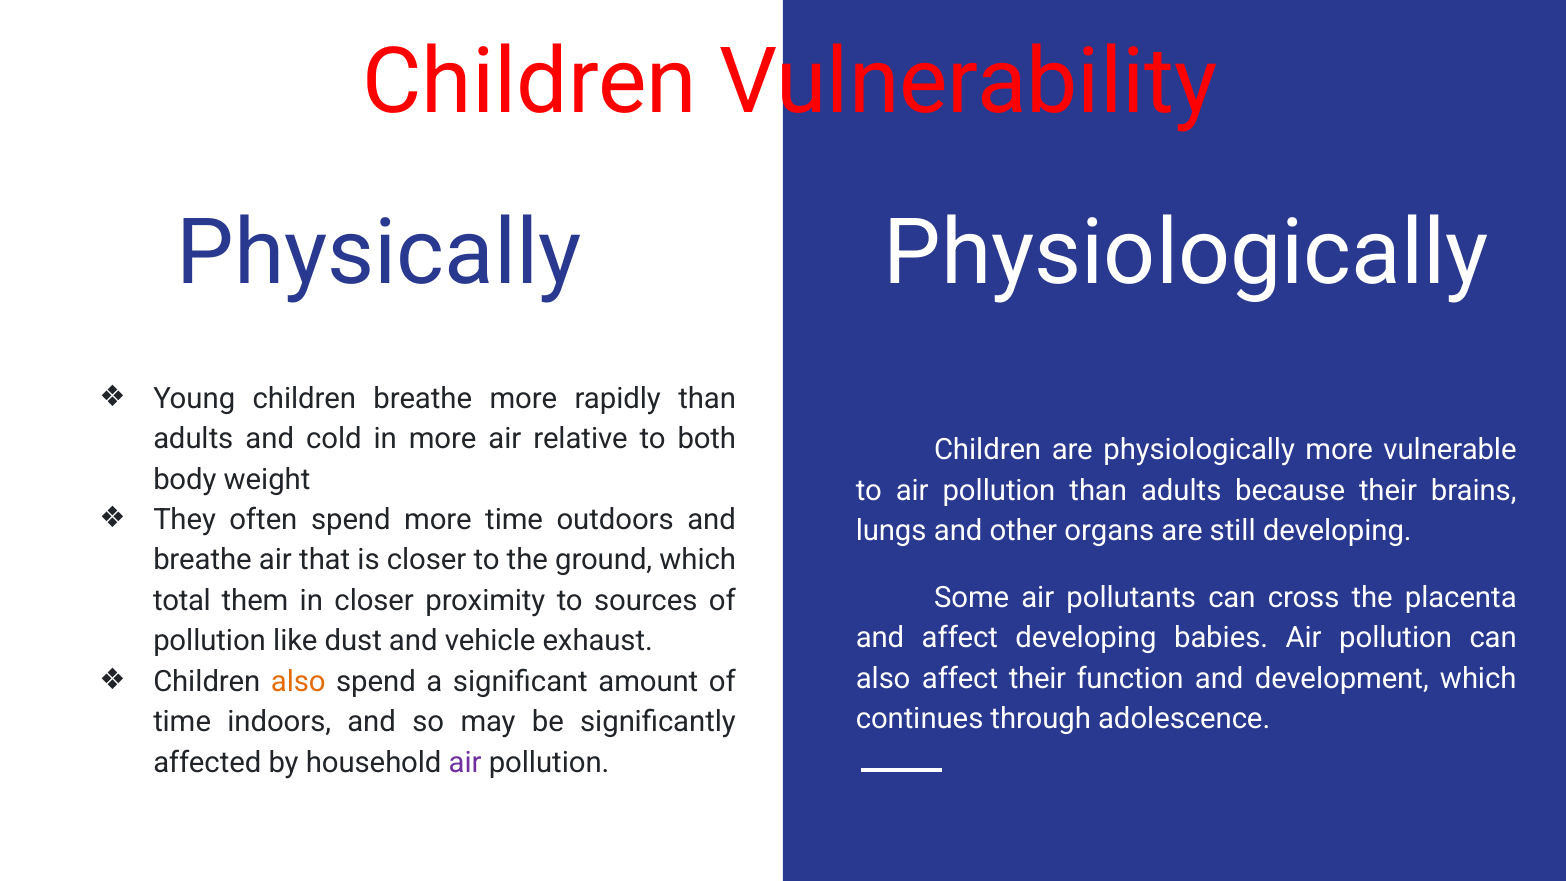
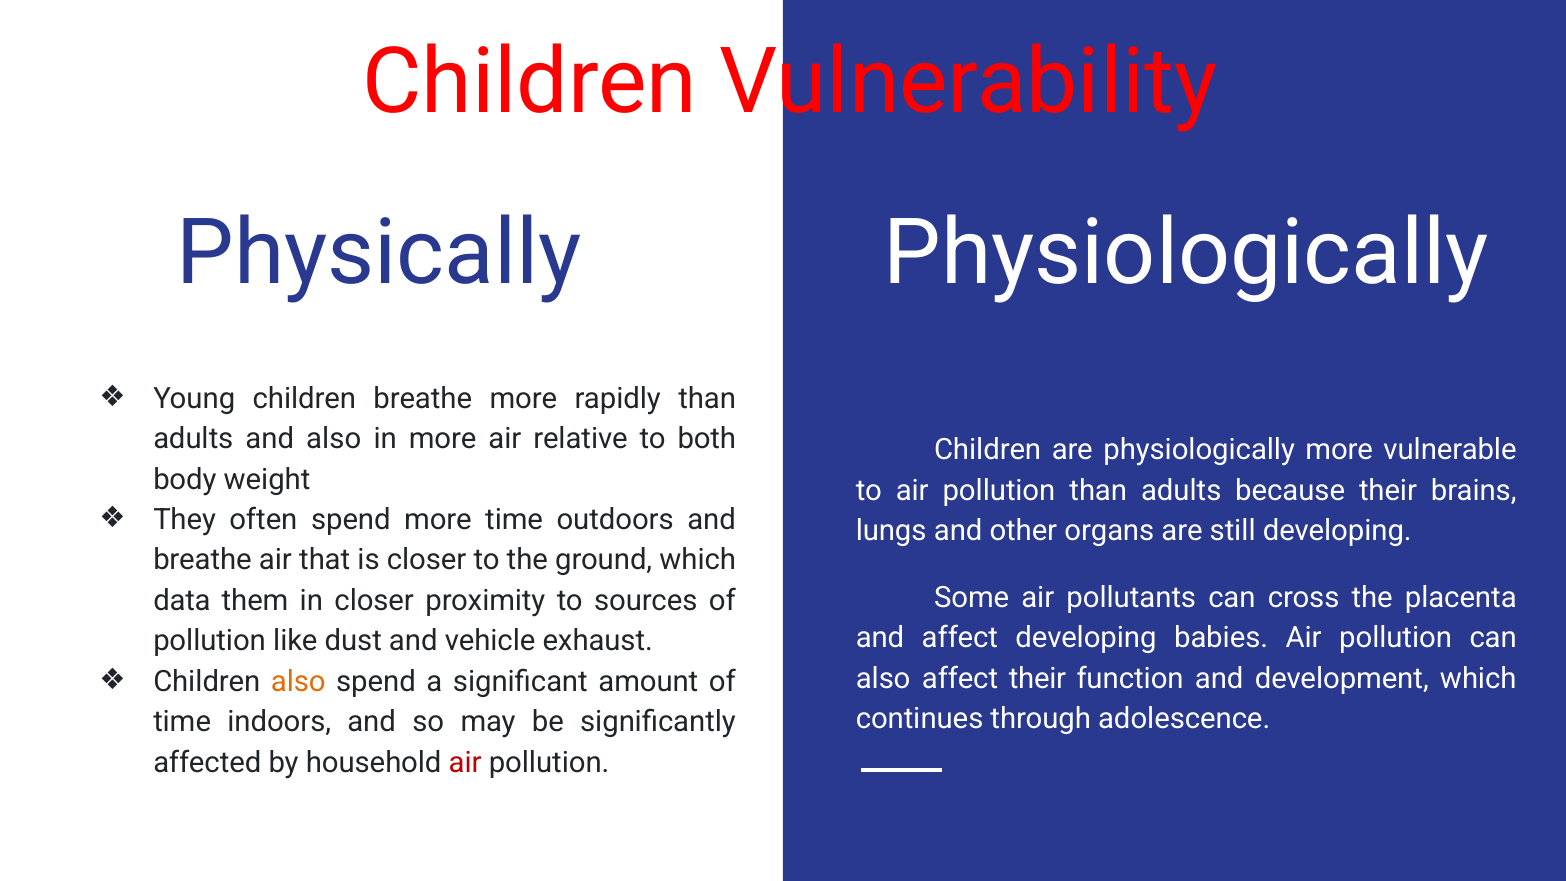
and cold: cold -> also
total: total -> data
air at (465, 762) colour: purple -> red
